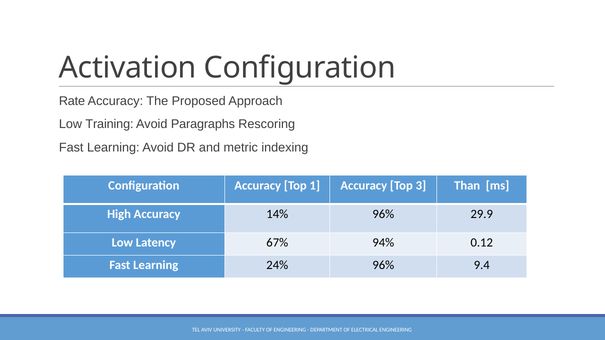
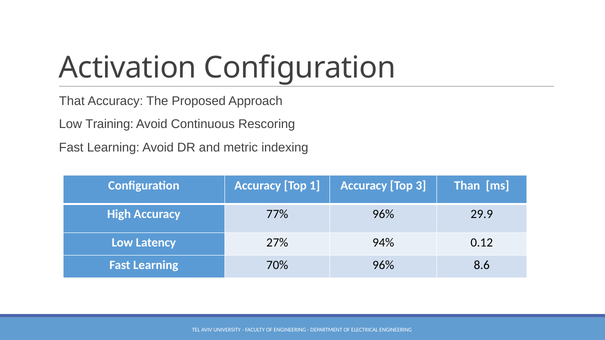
Rate: Rate -> That
Paragraphs: Paragraphs -> Continuous
14%: 14% -> 77%
67%: 67% -> 27%
24%: 24% -> 70%
9.4: 9.4 -> 8.6
